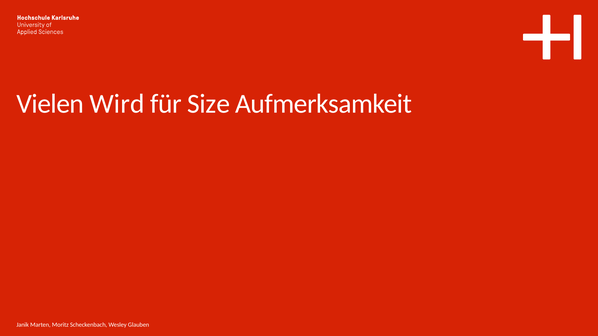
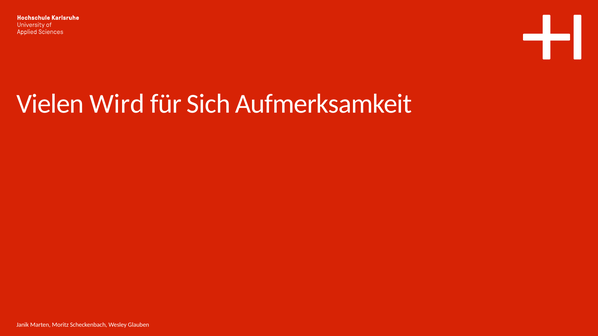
Size: Size -> Sich
